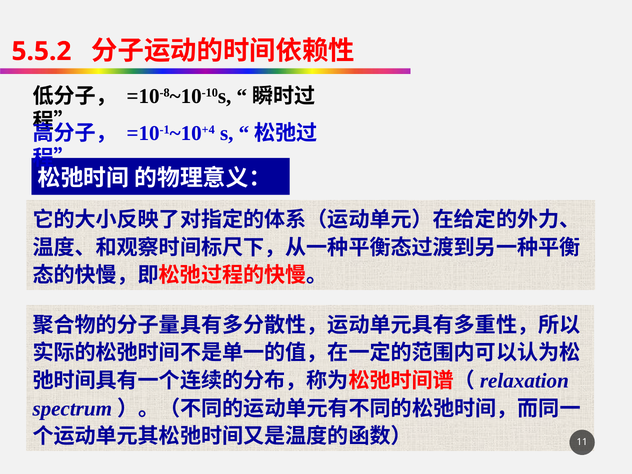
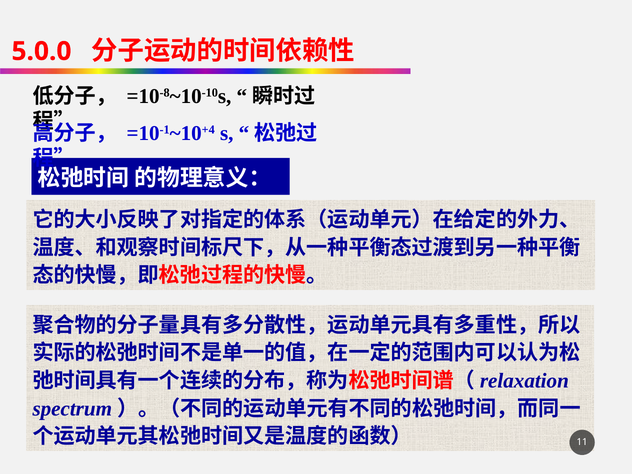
5.5.2: 5.5.2 -> 5.0.0
